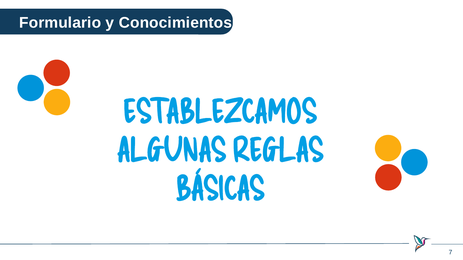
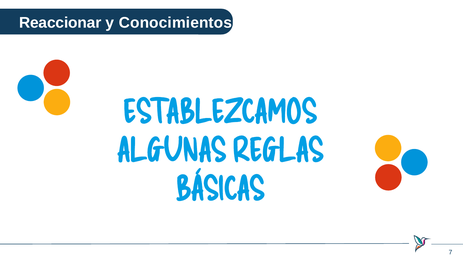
Formulario: Formulario -> Reaccionar
